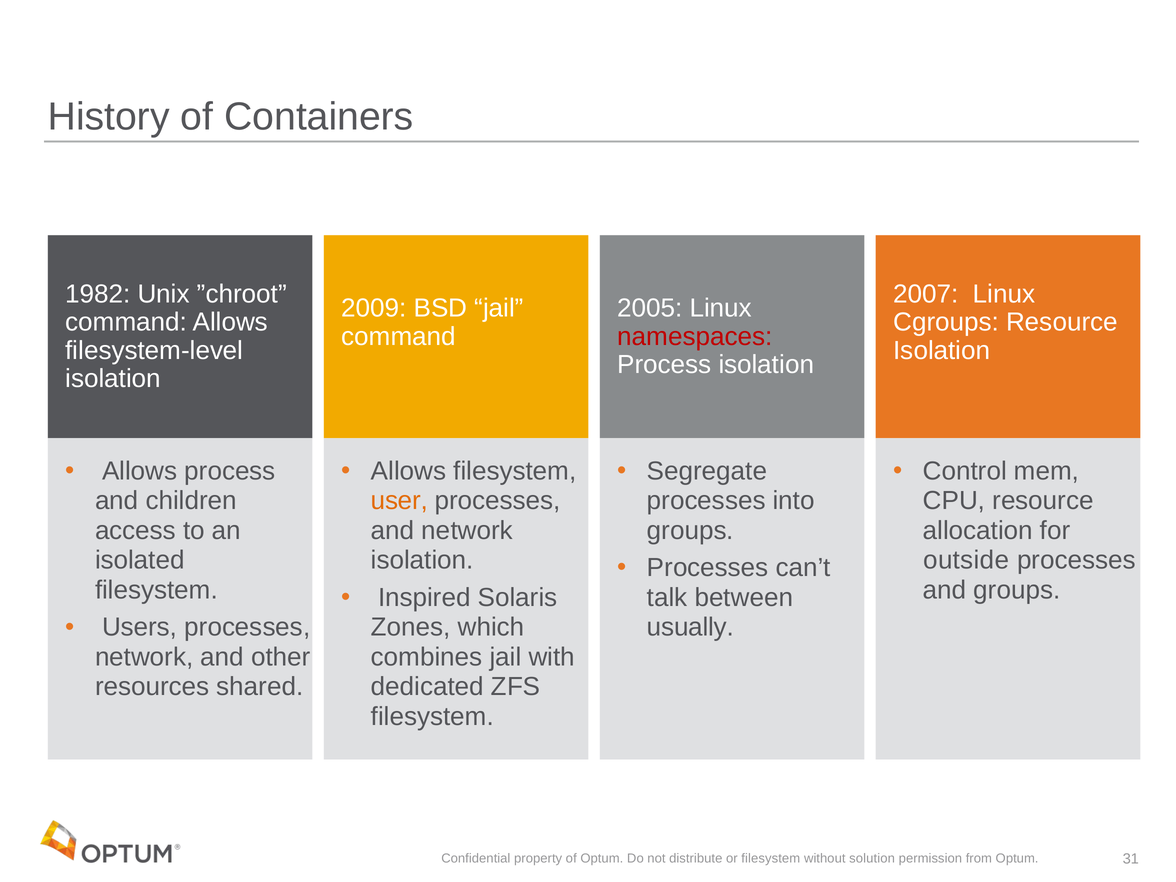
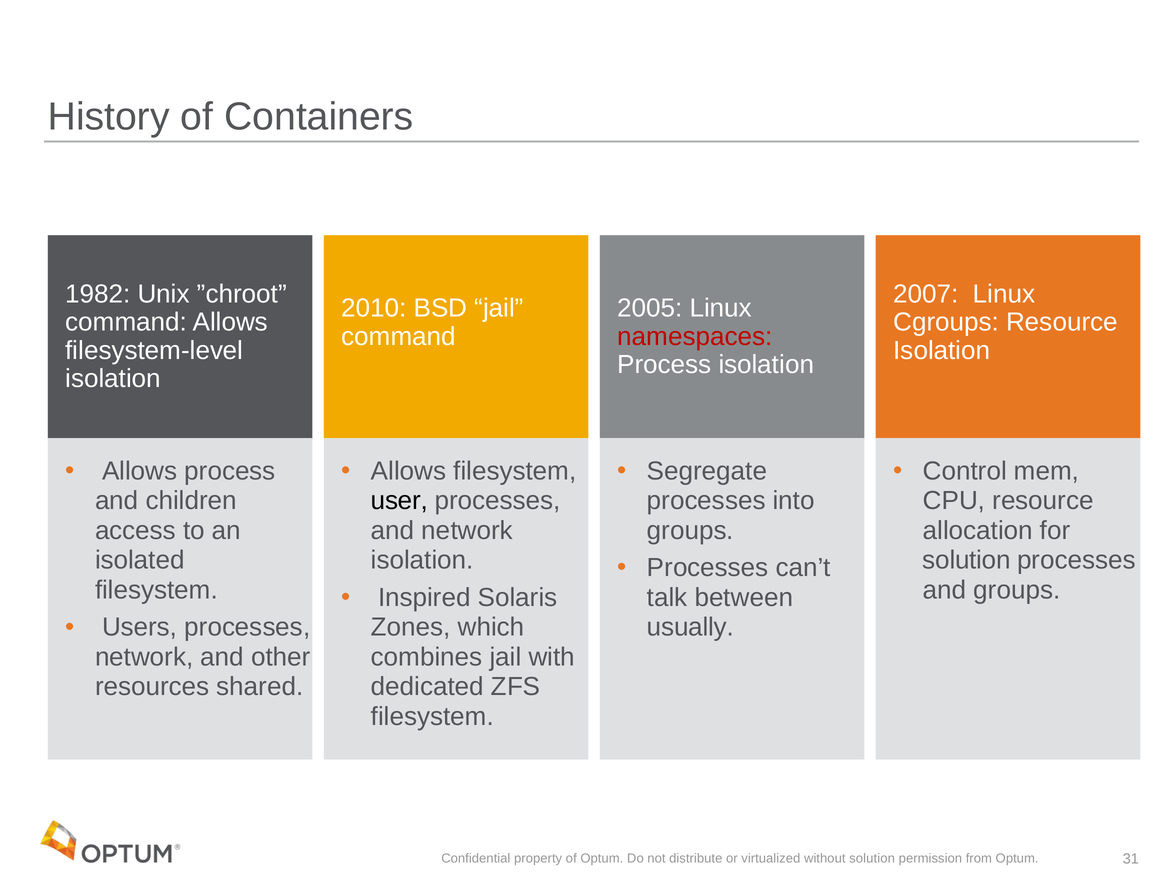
2009: 2009 -> 2010
user colour: orange -> black
outside at (966, 560): outside -> solution
or filesystem: filesystem -> virtualized
